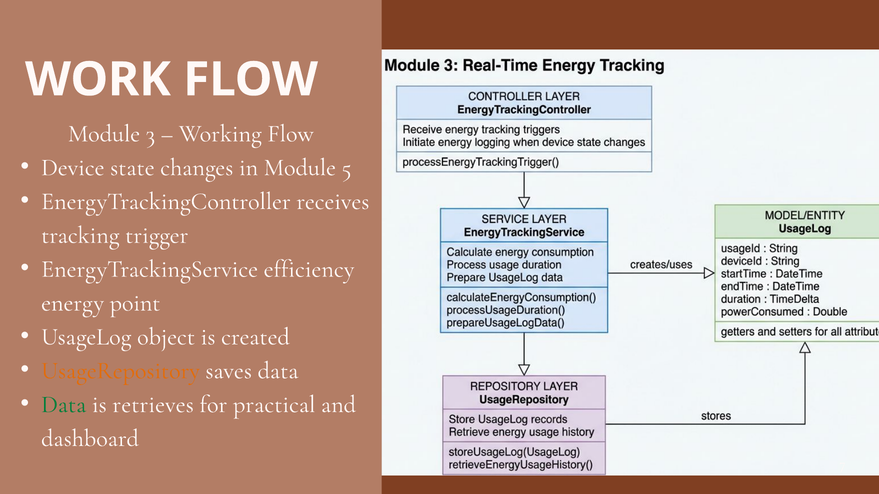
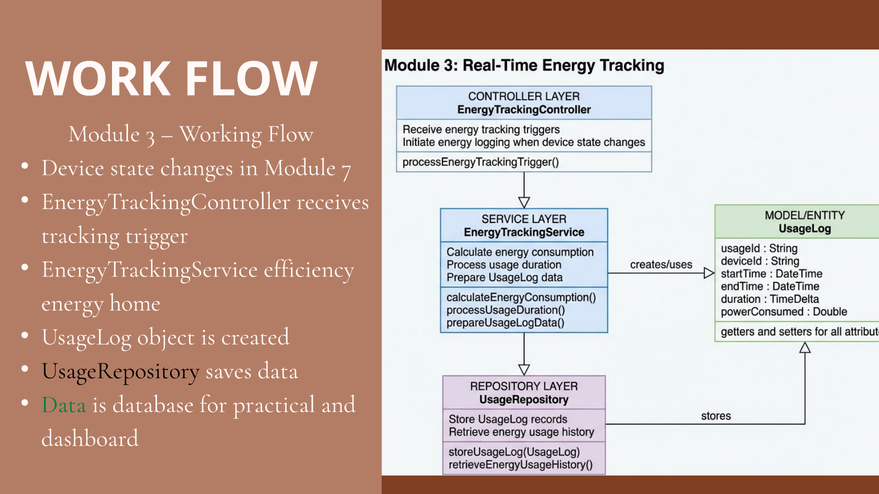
Module 5: 5 -> 7
point: point -> home
UsageRepository colour: orange -> black
retrieves: retrieves -> database
